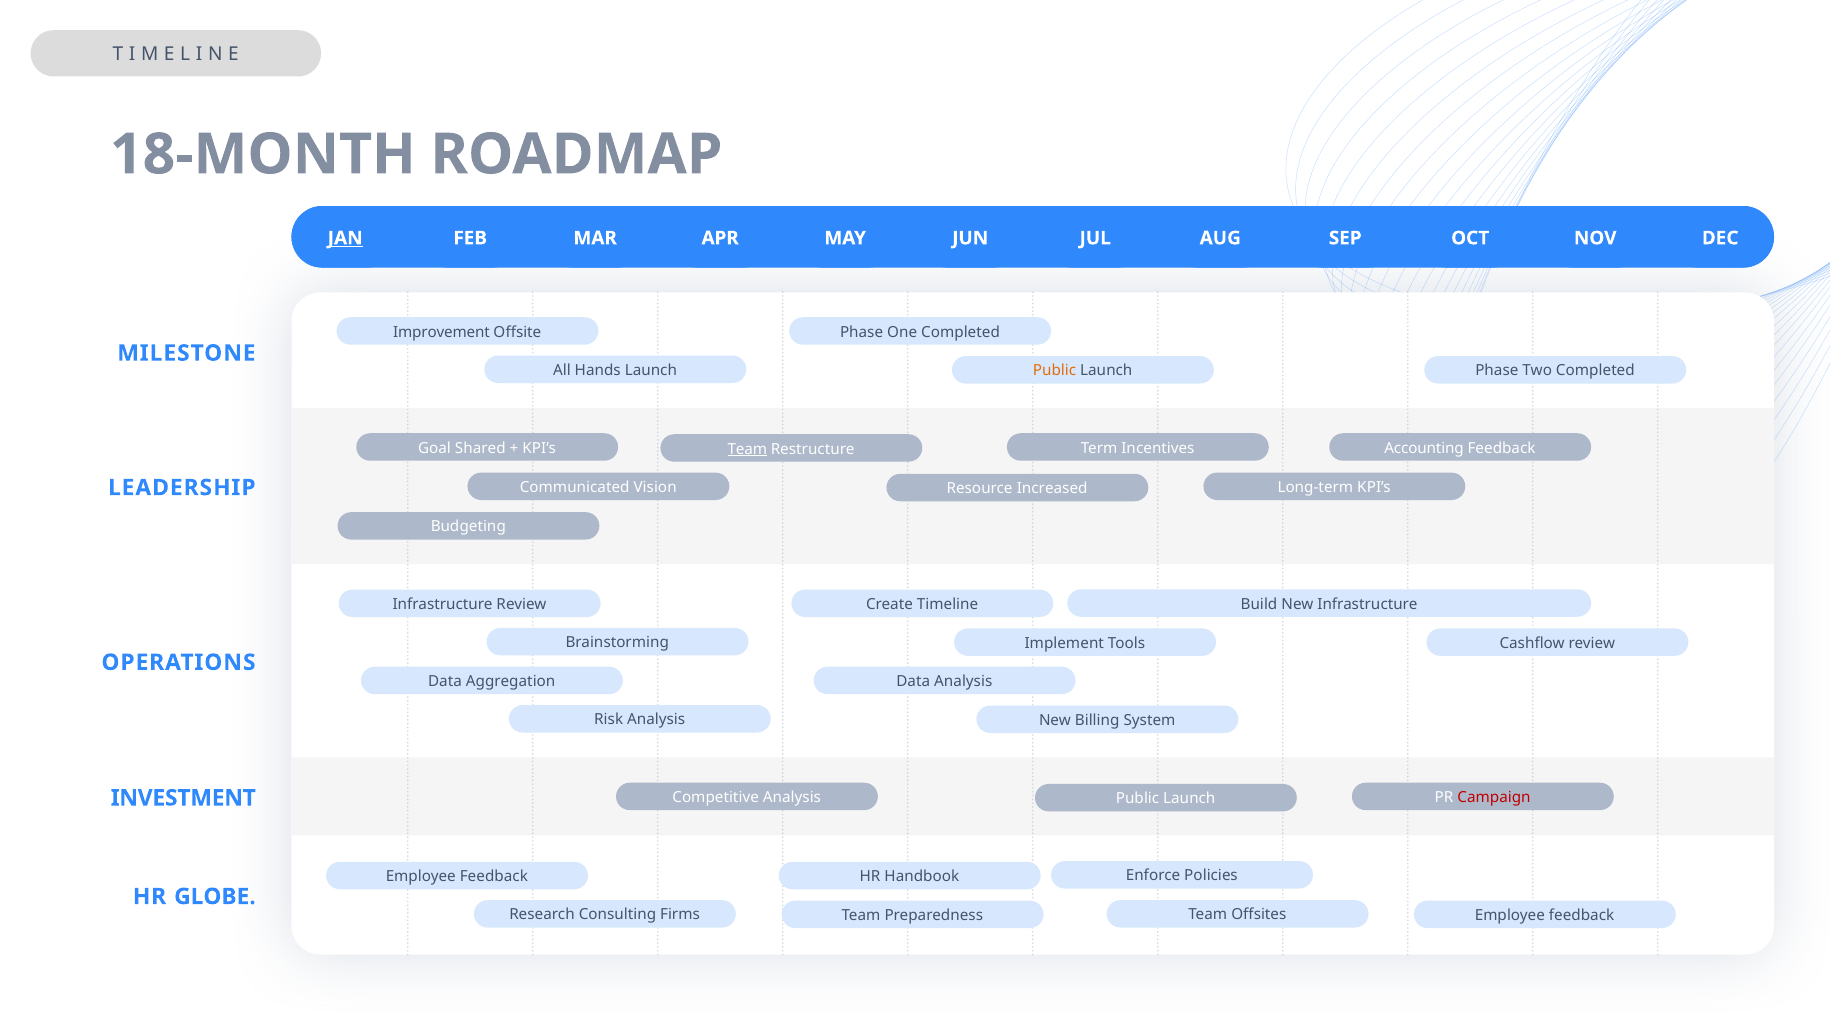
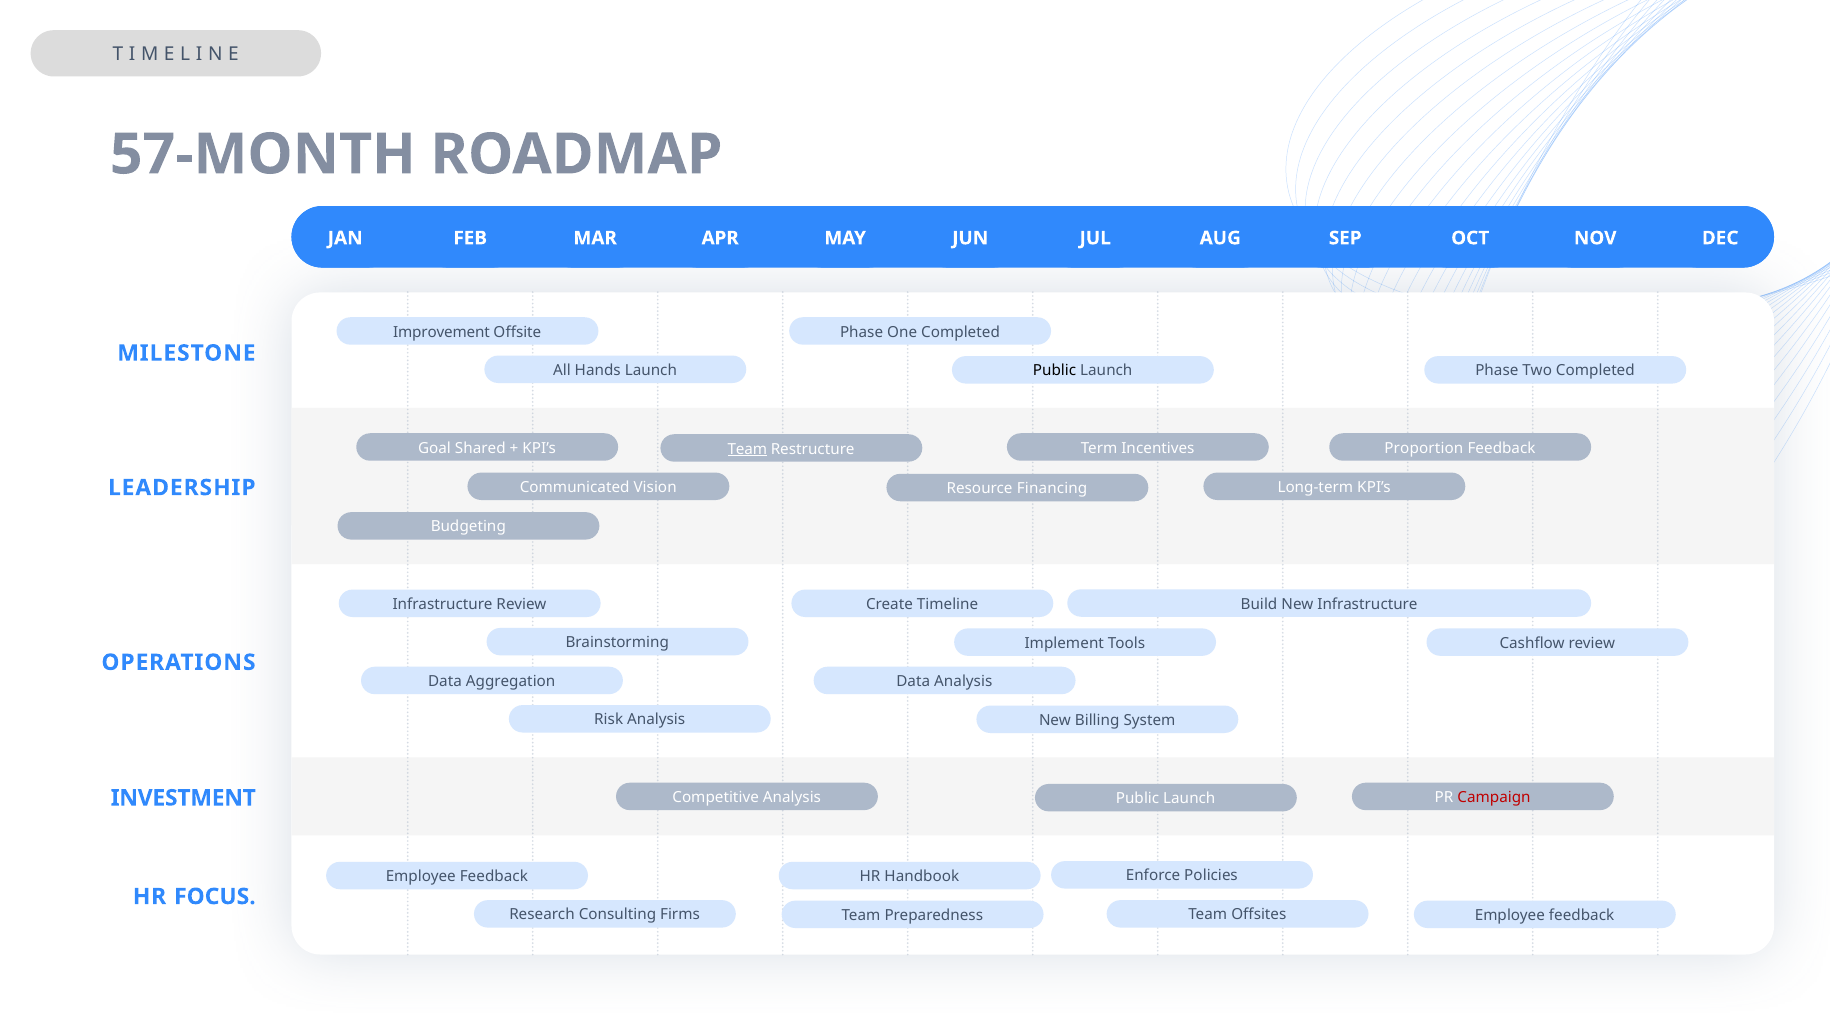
18-MONTH: 18-MONTH -> 57-MONTH
JAN underline: present -> none
Public at (1055, 371) colour: orange -> black
Accounting: Accounting -> Proportion
Increased: Increased -> Financing
GLOBE: GLOBE -> FOCUS
